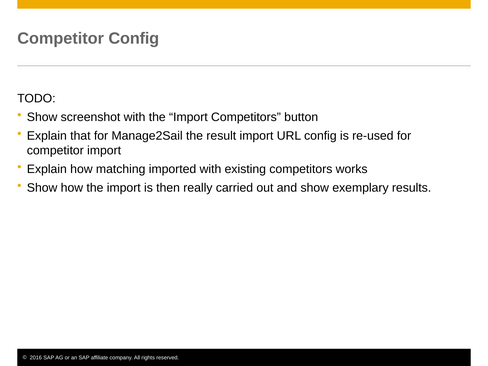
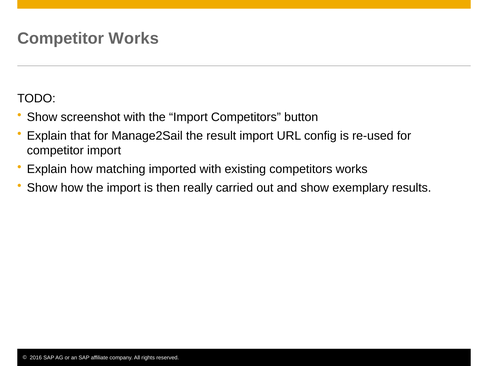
Competitor Config: Config -> Works
